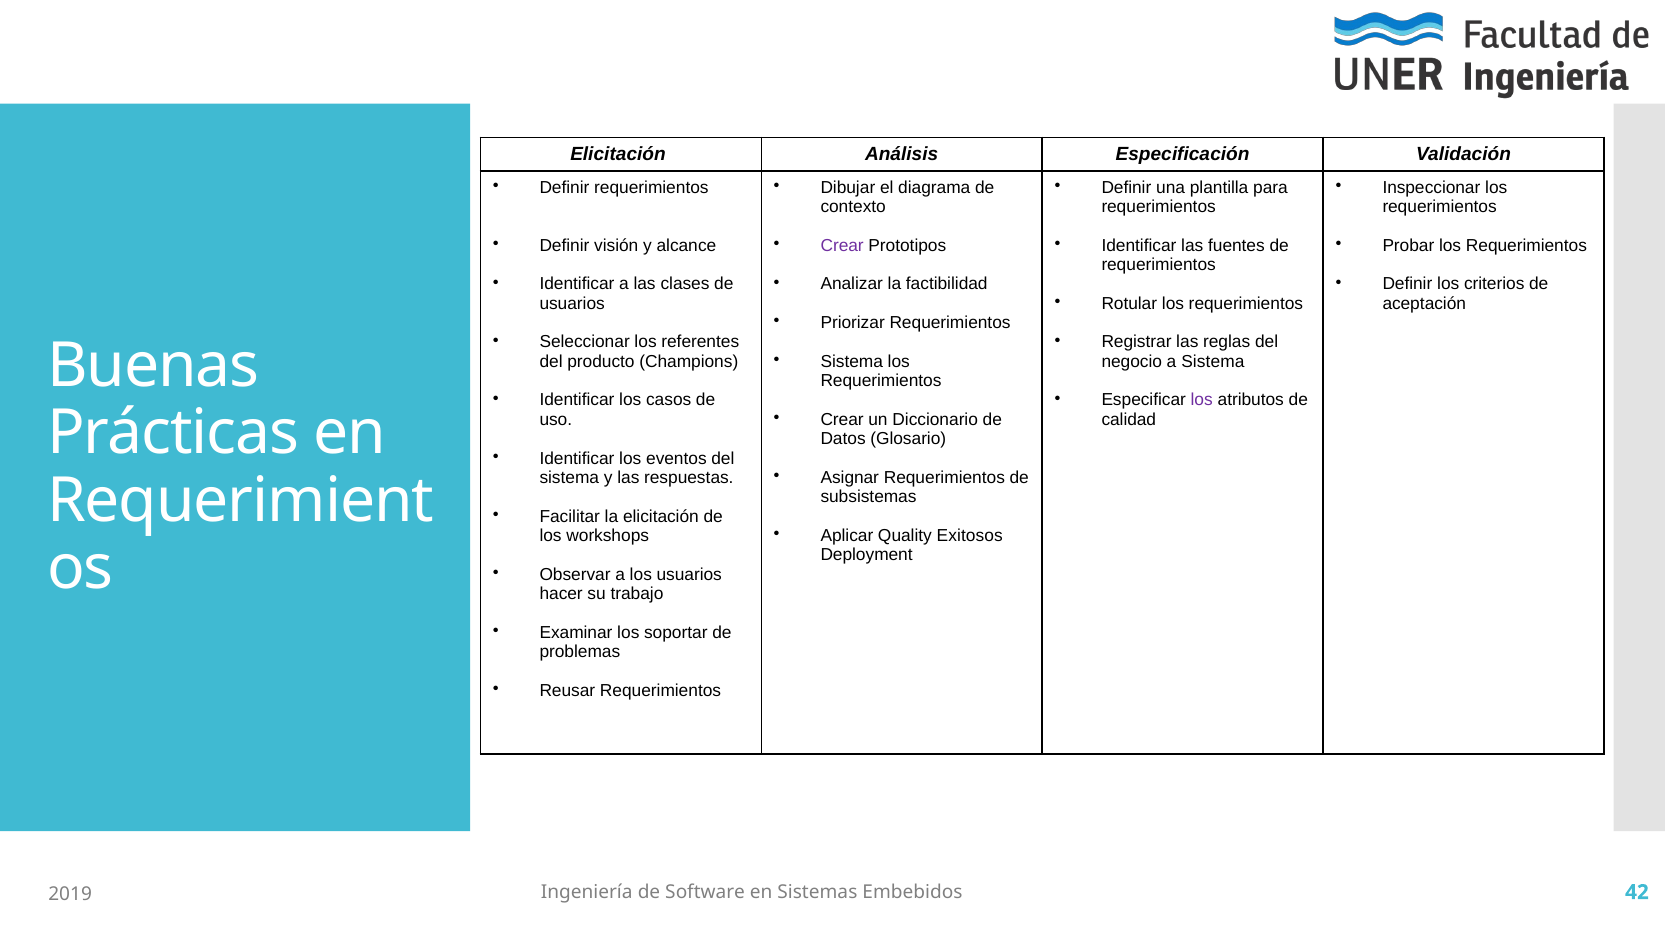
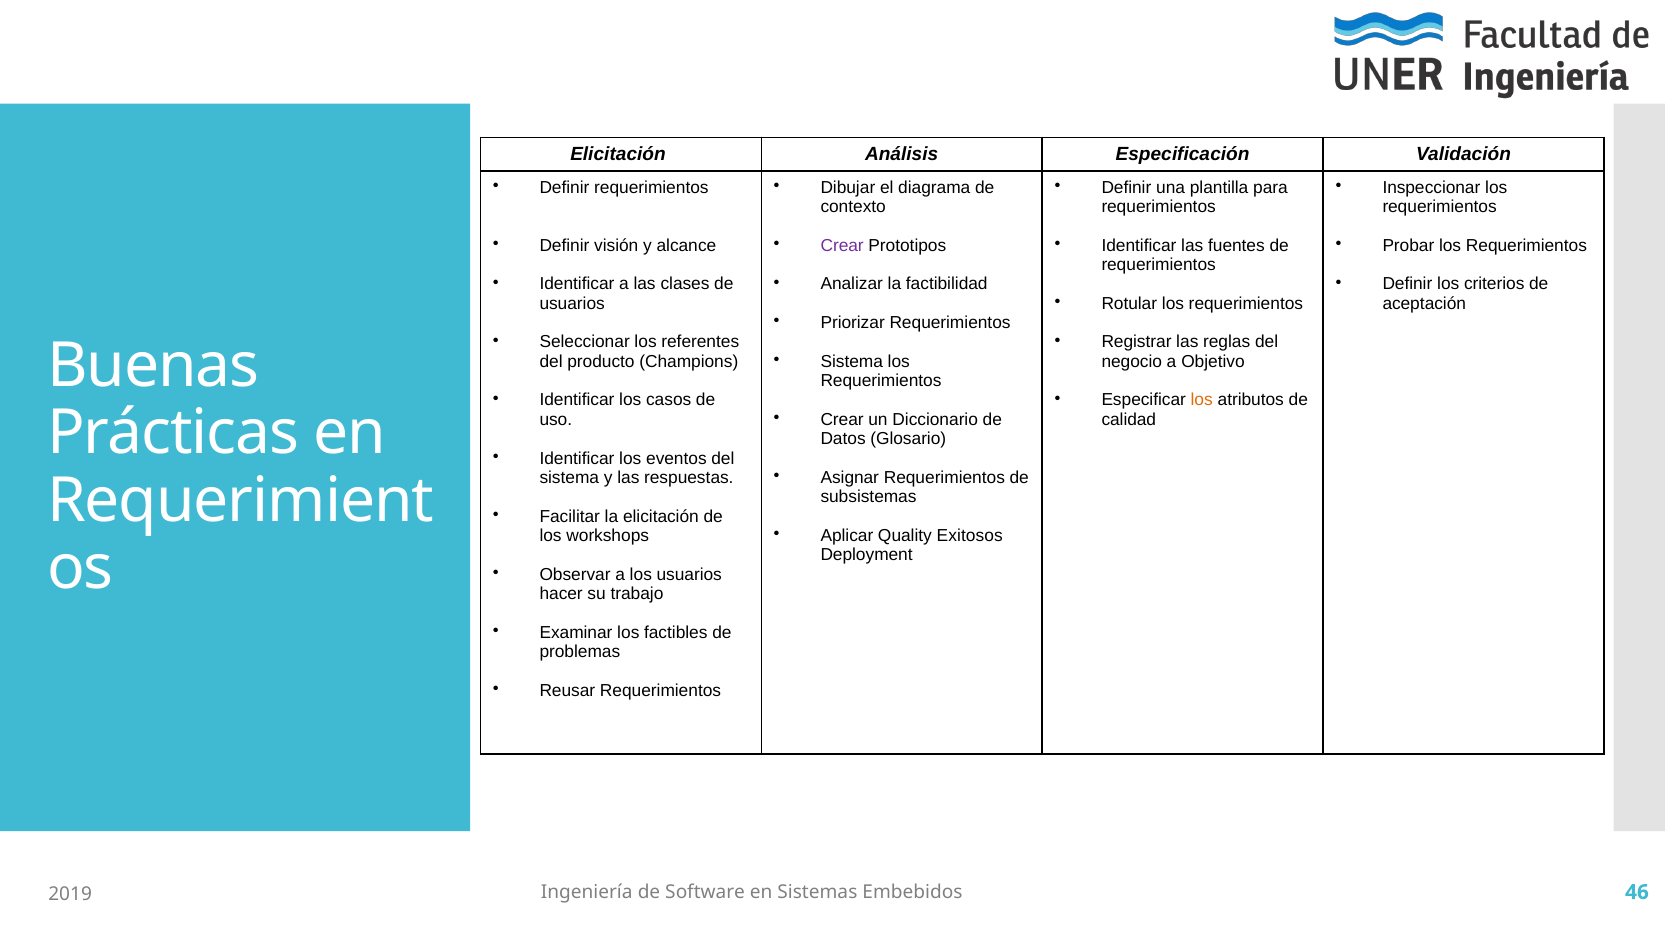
a Sistema: Sistema -> Objetivo
los at (1202, 401) colour: purple -> orange
soportar: soportar -> factibles
42: 42 -> 46
